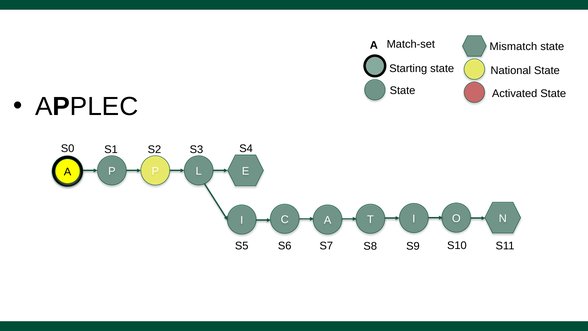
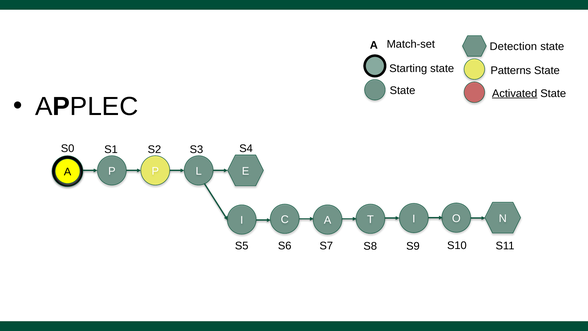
Mismatch: Mismatch -> Detection
National: National -> Patterns
Activated underline: none -> present
